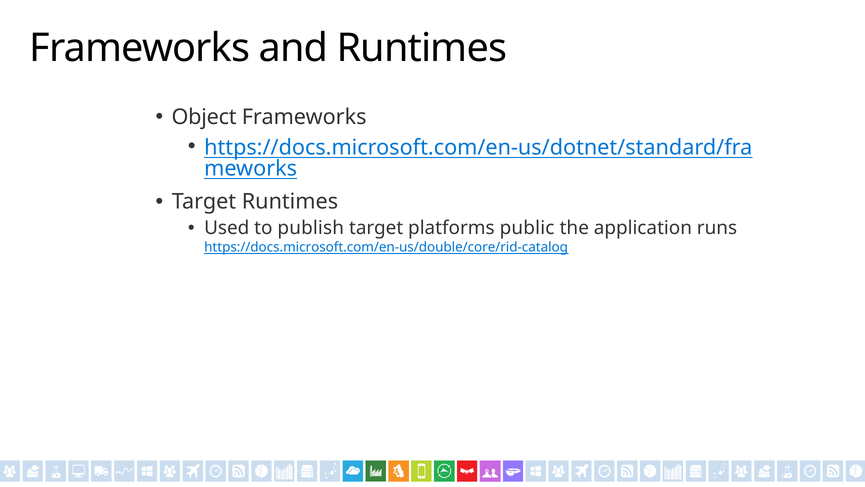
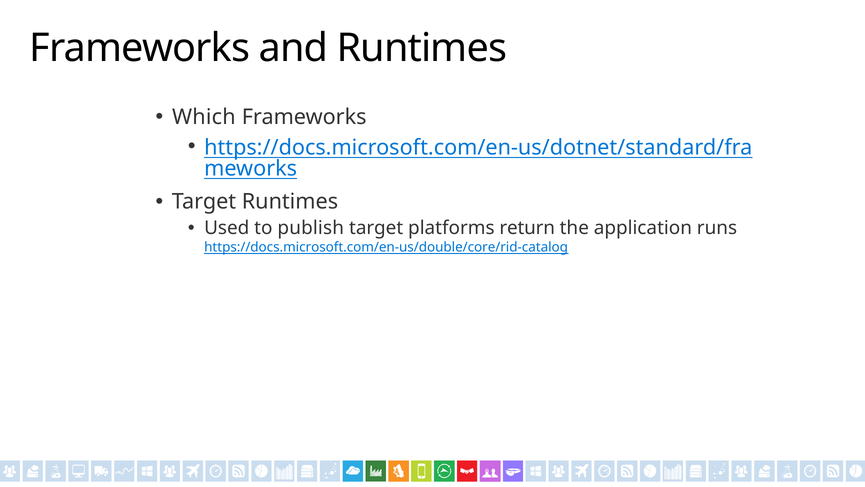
Object: Object -> Which
public: public -> return
